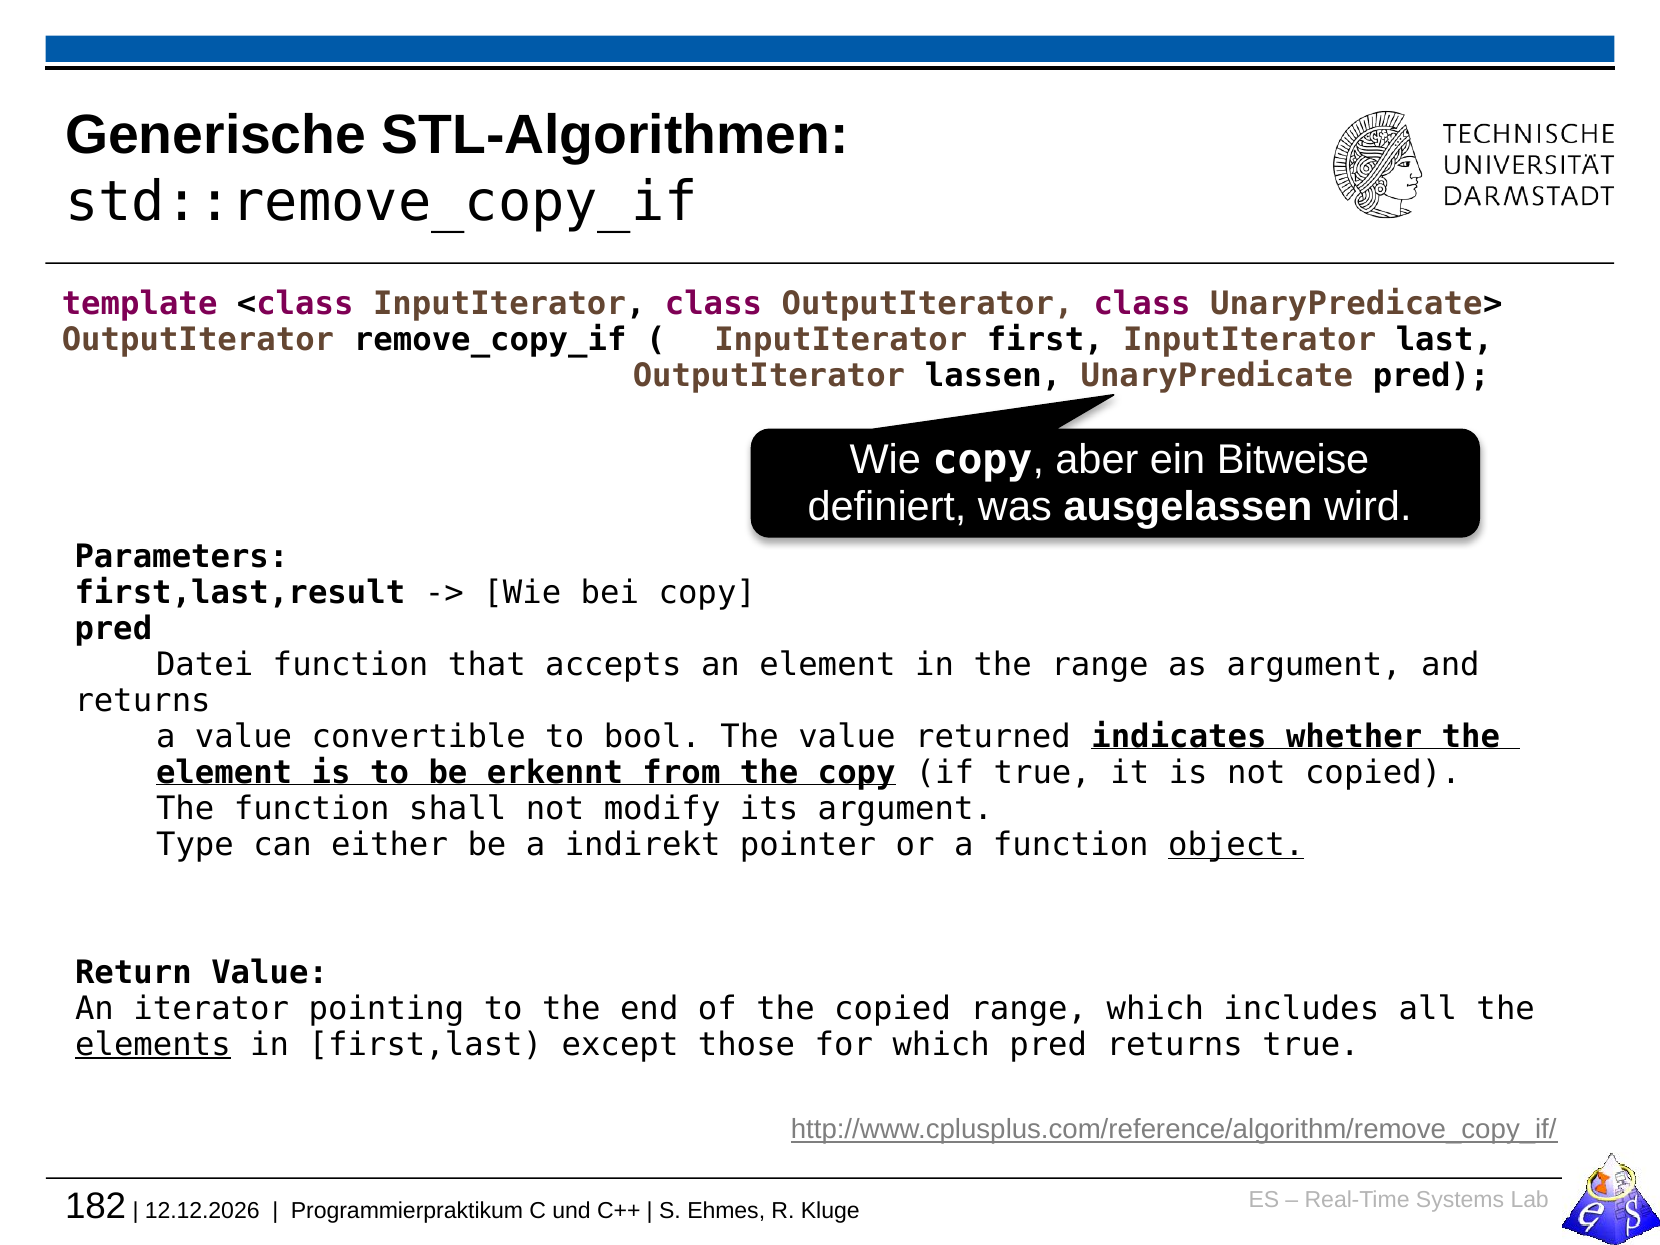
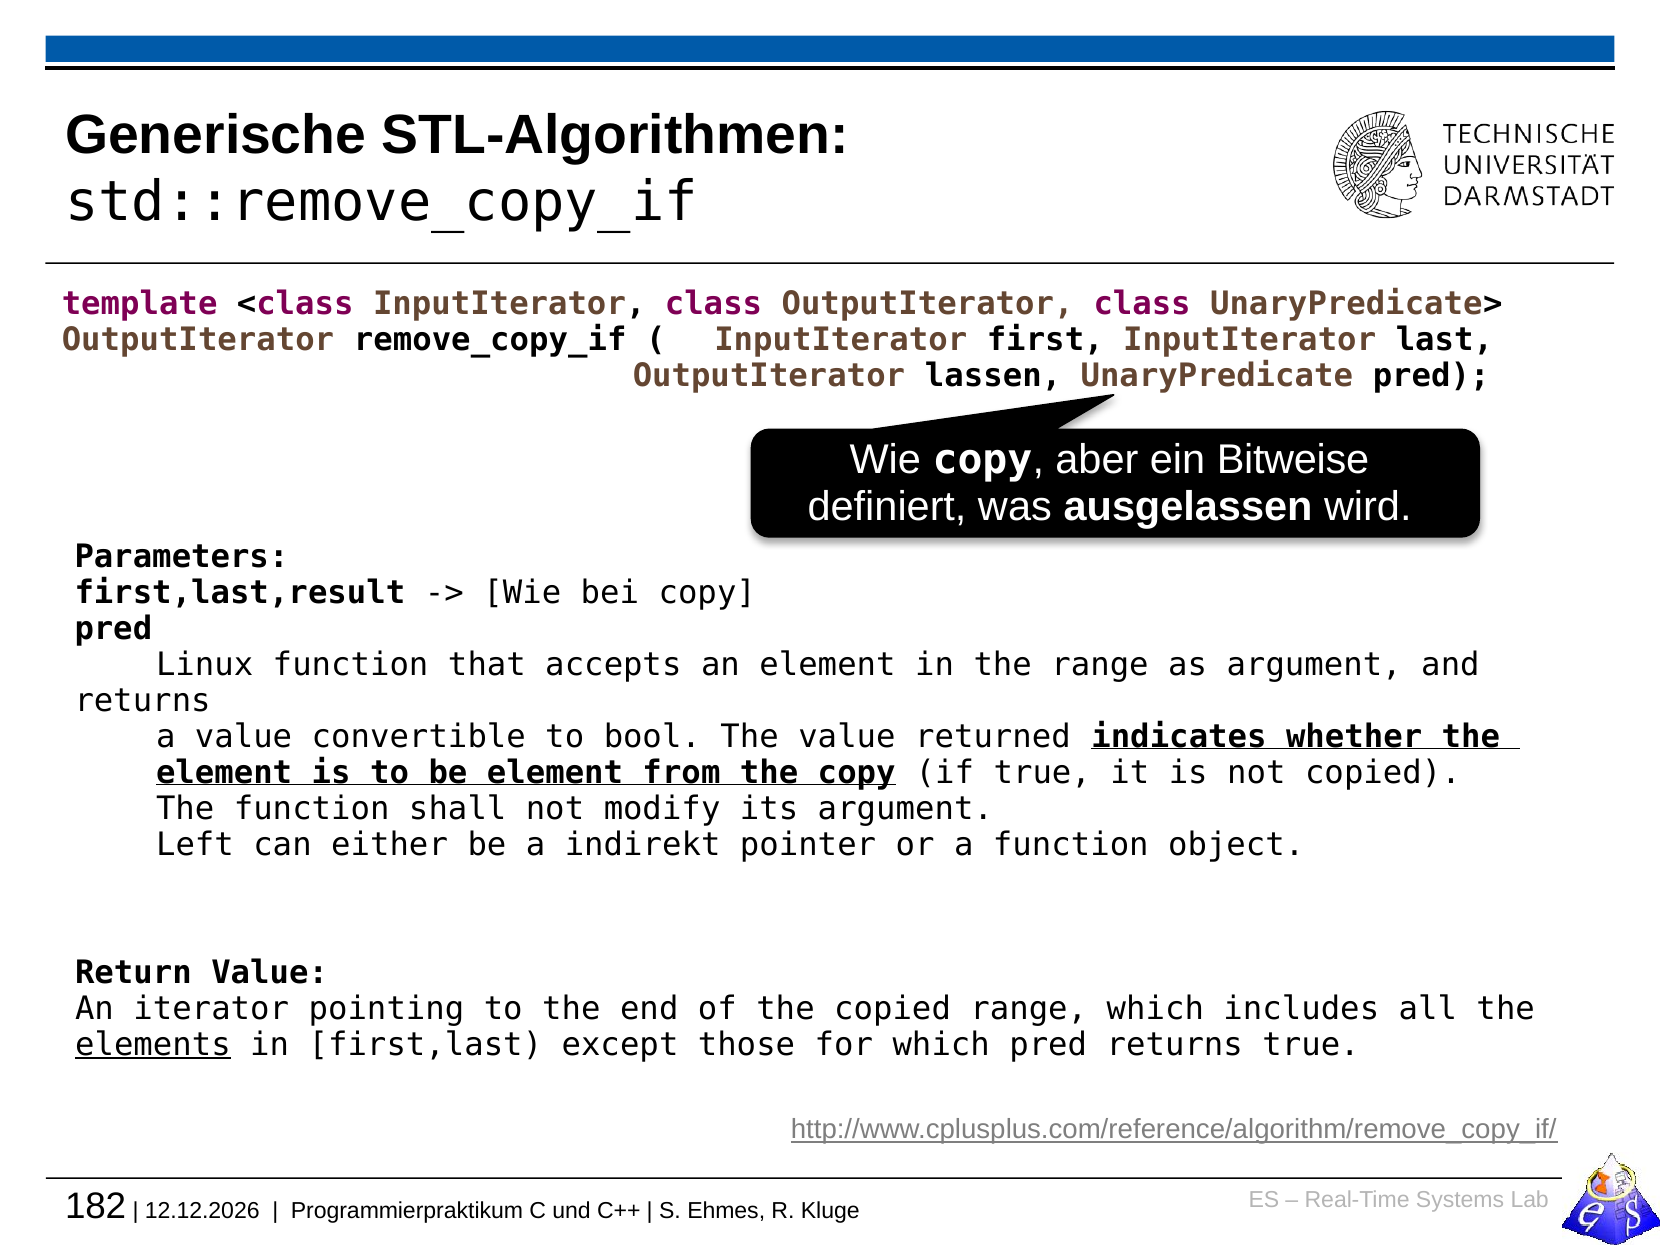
Datei: Datei -> Linux
be erkennt: erkennt -> element
Type: Type -> Left
object underline: present -> none
